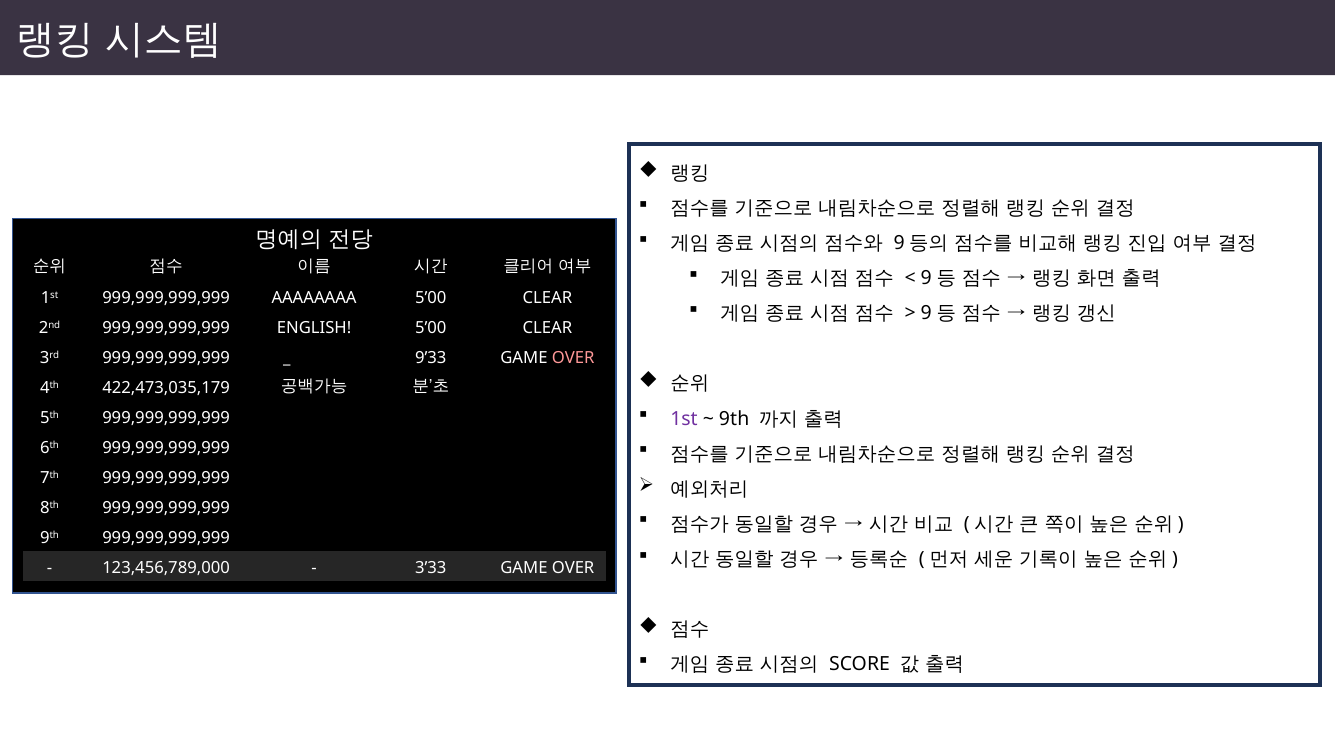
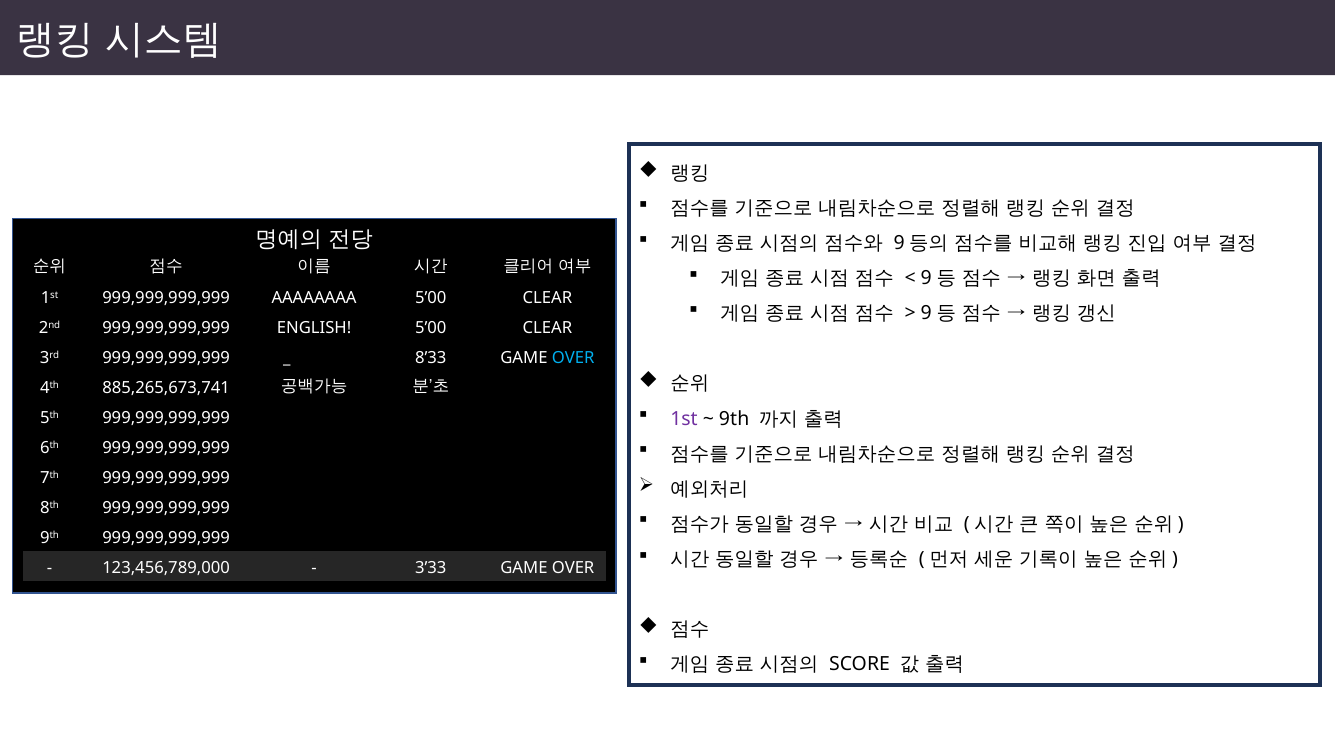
9’33: 9’33 -> 8’33
OVER at (573, 358) colour: pink -> light blue
422,473,035,179: 422,473,035,179 -> 885,265,673,741
